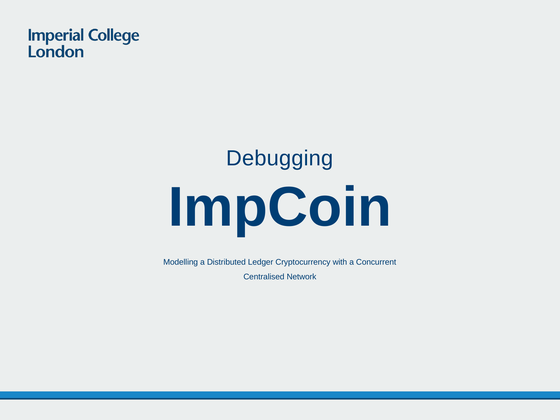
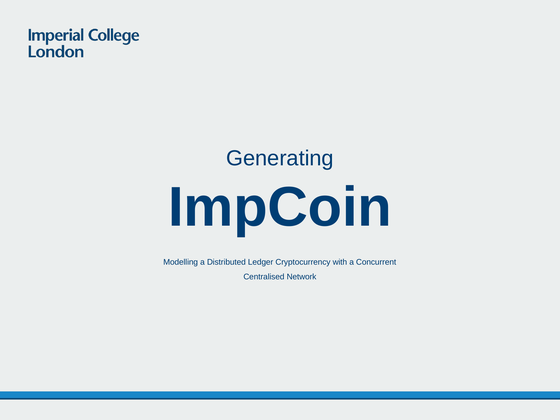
Debugging: Debugging -> Generating
